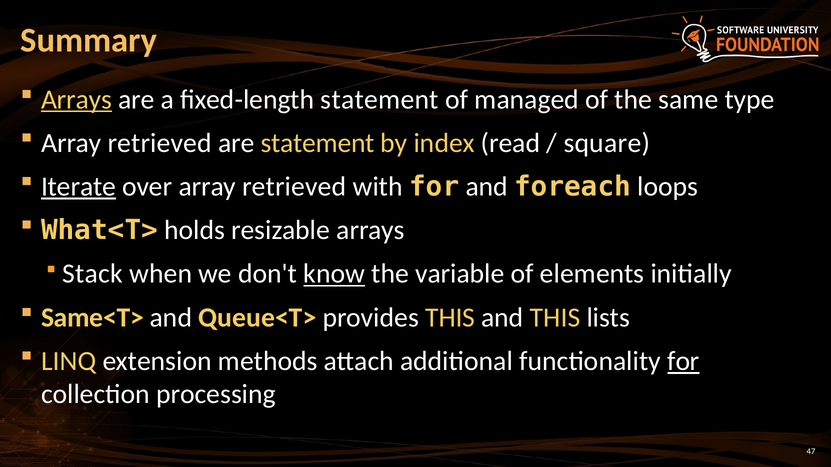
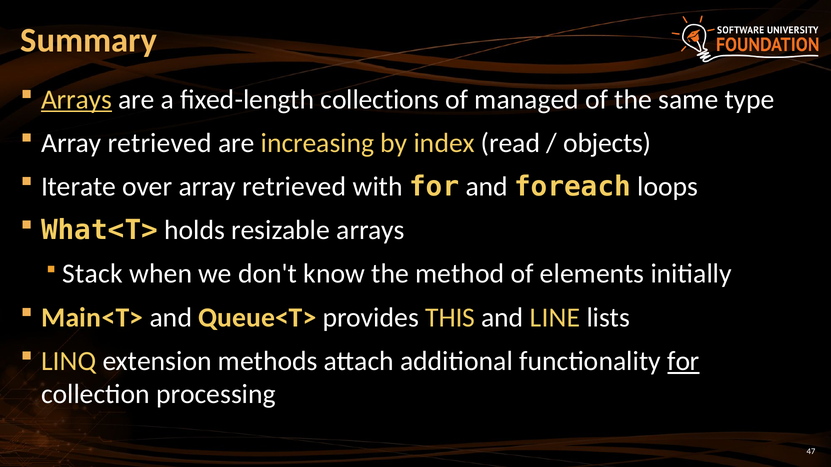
fixed-length statement: statement -> collections
are statement: statement -> increasing
square: square -> objects
Iterate underline: present -> none
know underline: present -> none
variable: variable -> method
Same<T>: Same<T> -> Main<T>
and THIS: THIS -> LINE
